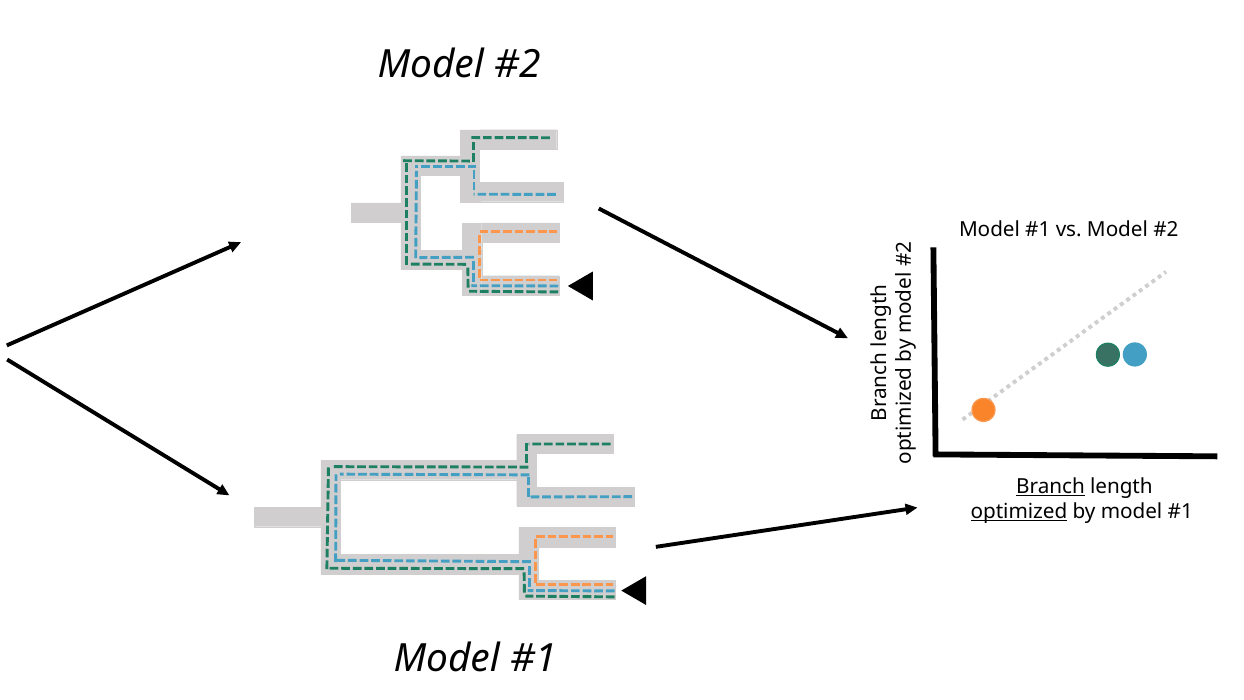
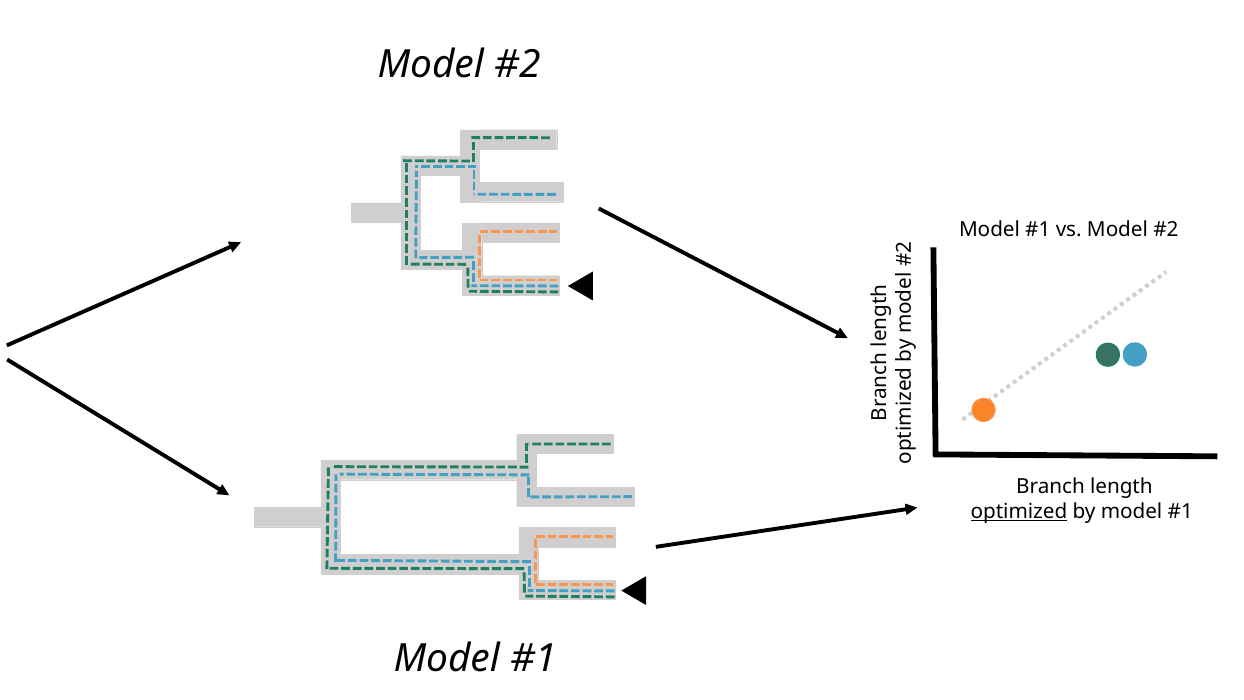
Branch underline: present -> none
